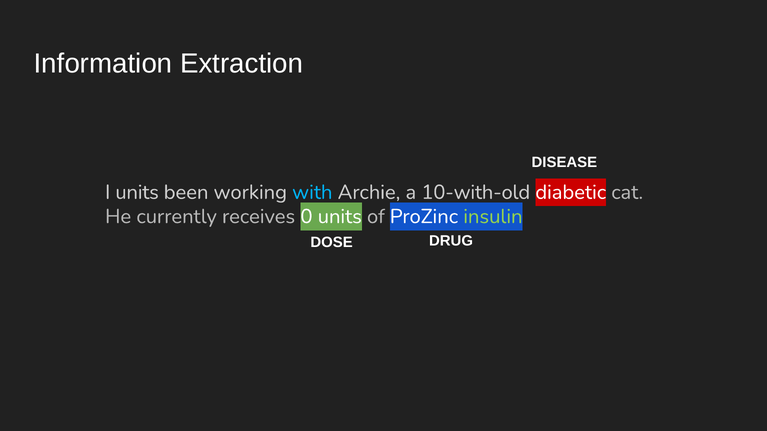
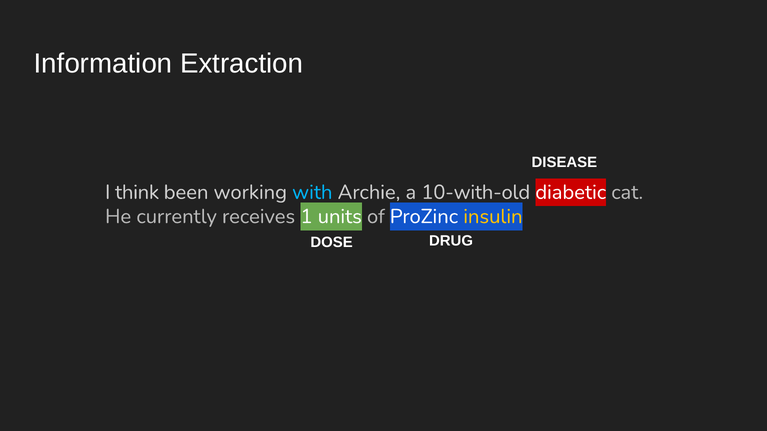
I units: units -> think
0: 0 -> 1
insulin colour: light green -> yellow
